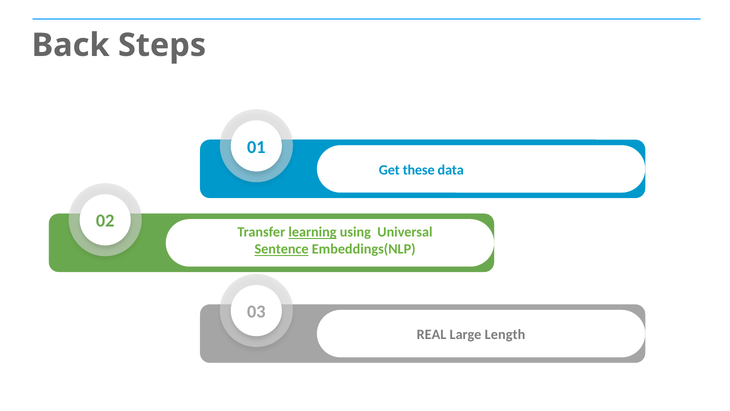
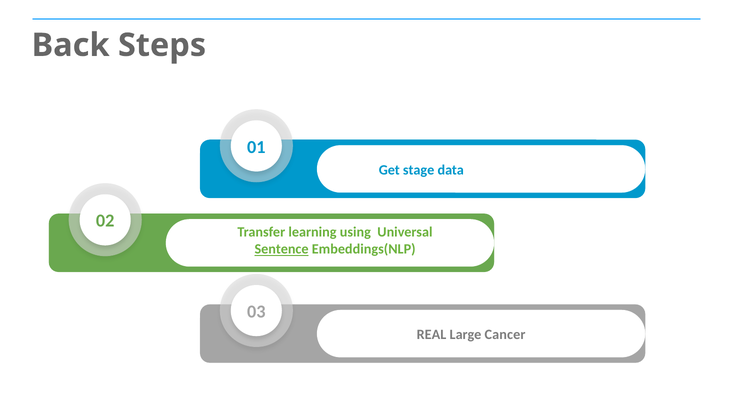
these: these -> stage
learning underline: present -> none
Length: Length -> Cancer
